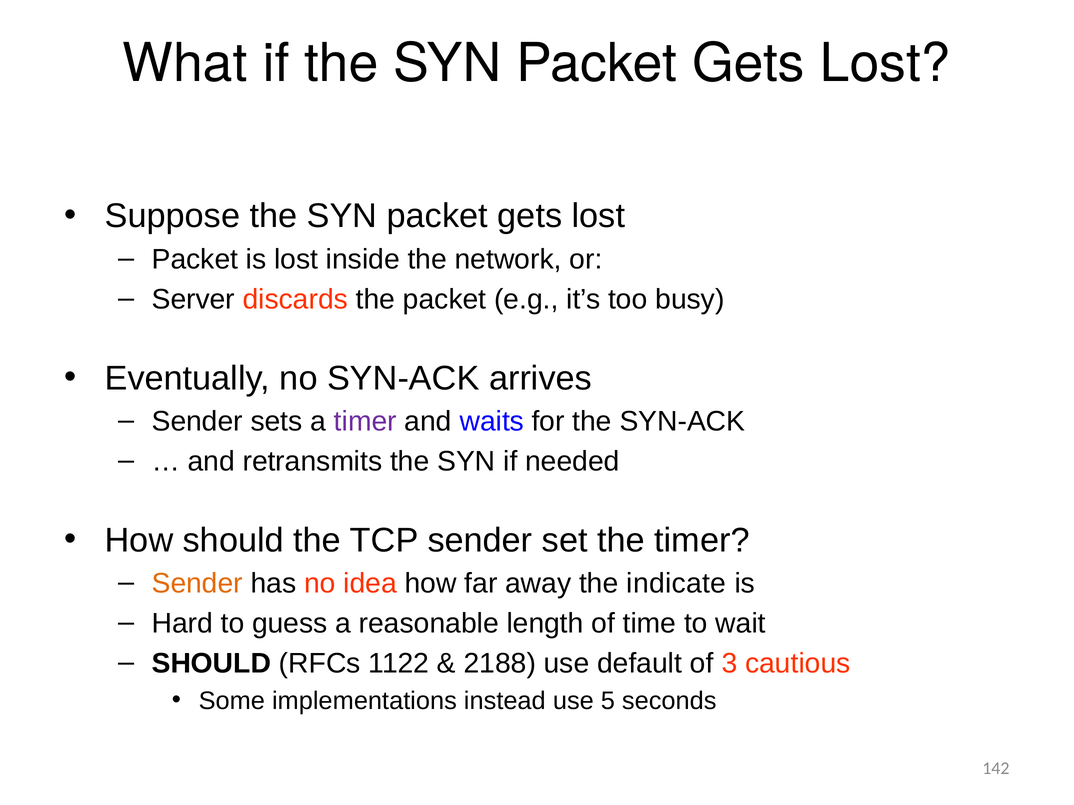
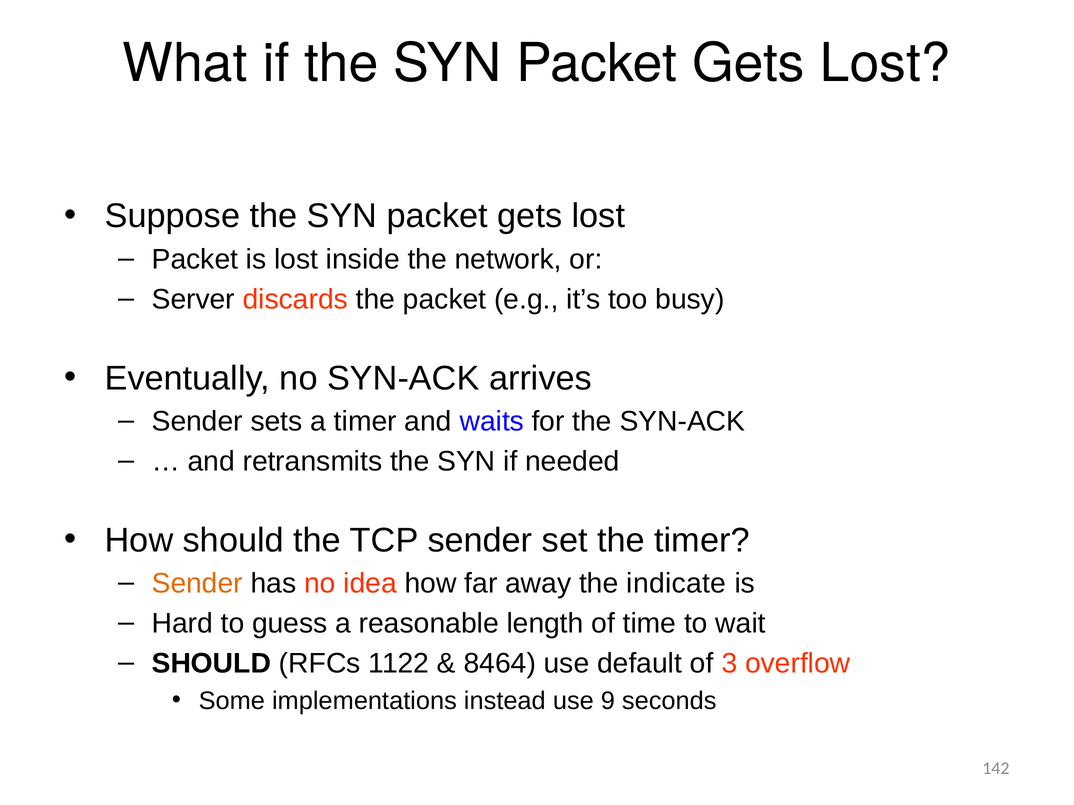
timer at (365, 422) colour: purple -> black
2188: 2188 -> 8464
cautious: cautious -> overflow
5: 5 -> 9
